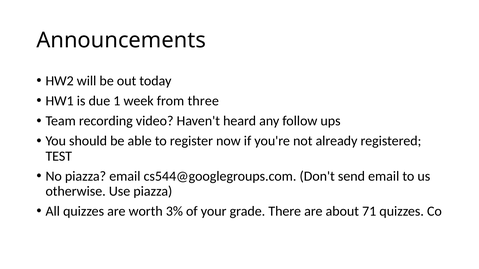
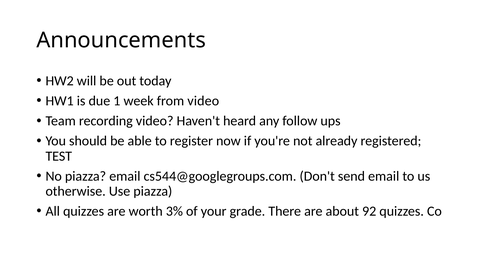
from three: three -> video
71: 71 -> 92
